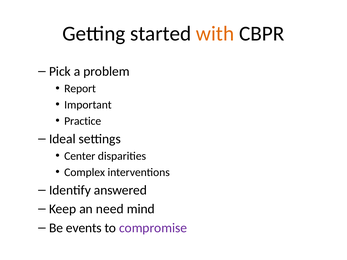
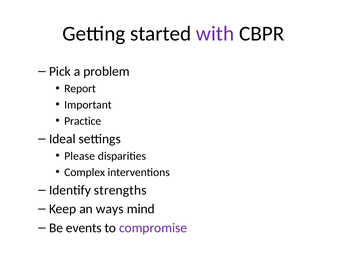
with colour: orange -> purple
Center: Center -> Please
answered: answered -> strengths
need: need -> ways
